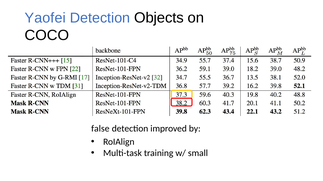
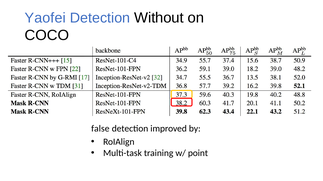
Objects: Objects -> Without
small: small -> point
